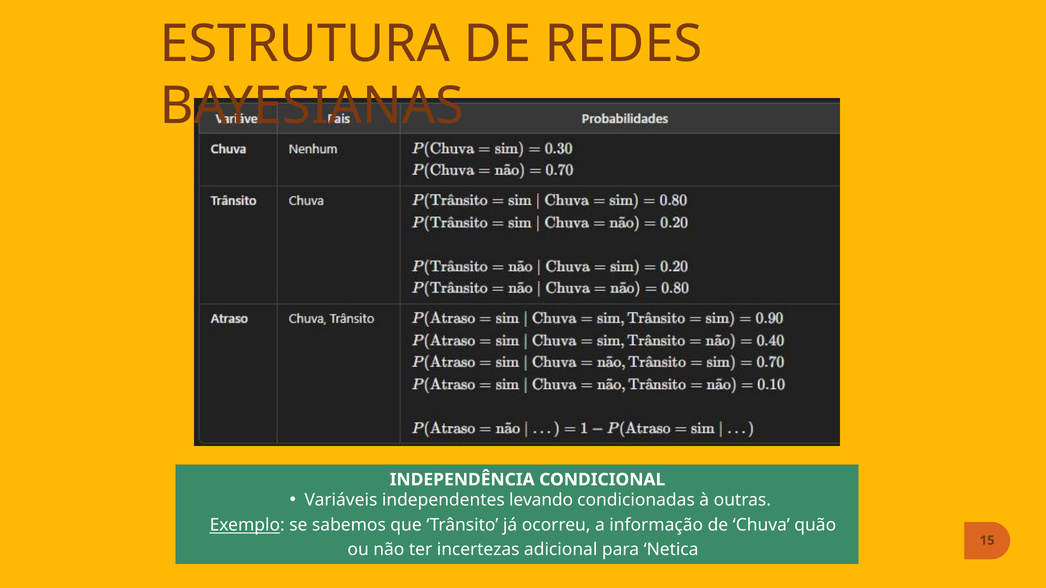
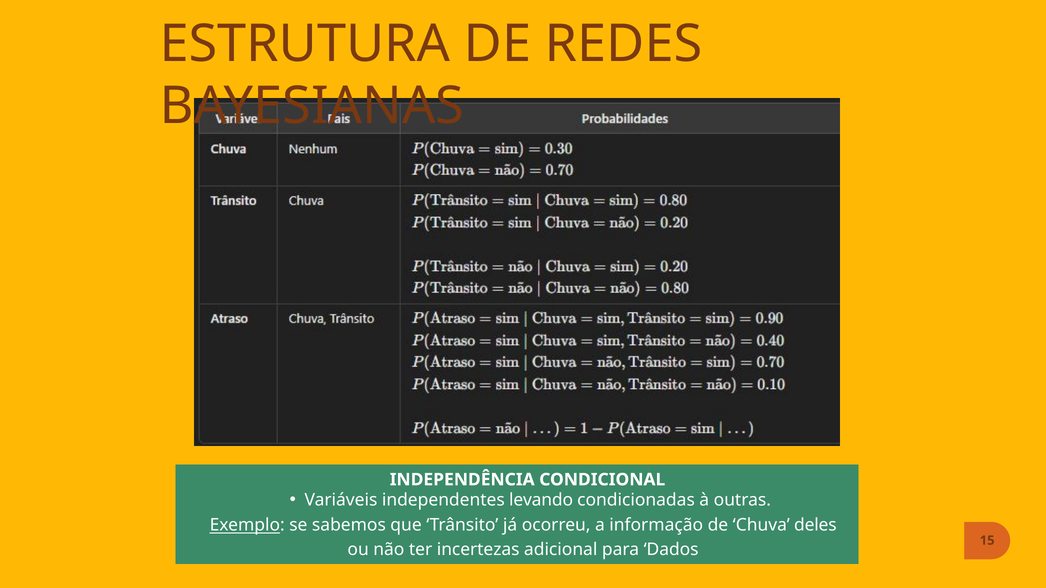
quão: quão -> deles
Netica: Netica -> Dados
